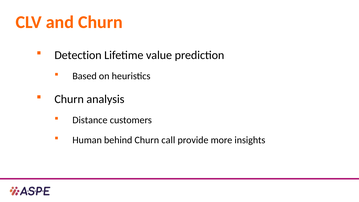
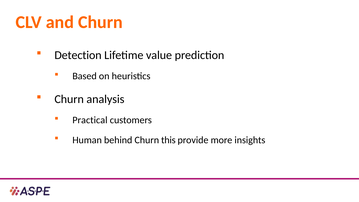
Distance: Distance -> Practical
call: call -> this
